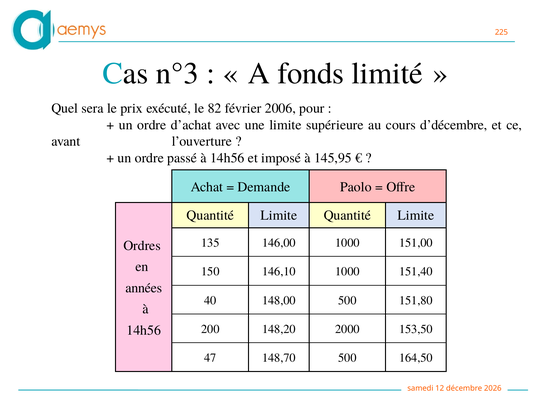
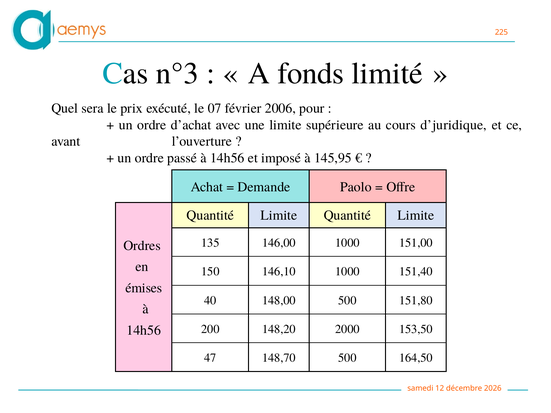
82: 82 -> 07
d’décembre: d’décembre -> d’juridique
années: années -> émises
